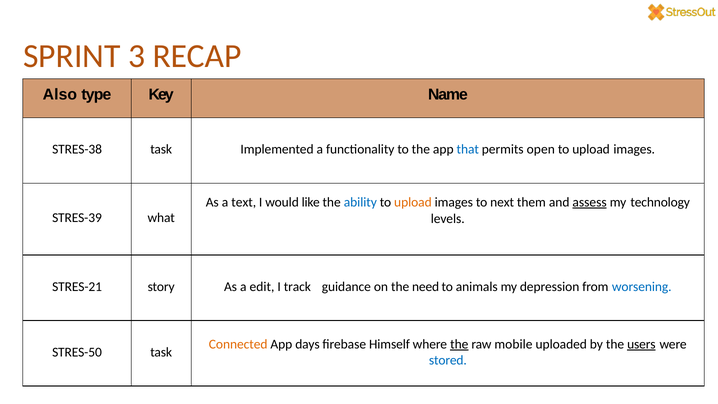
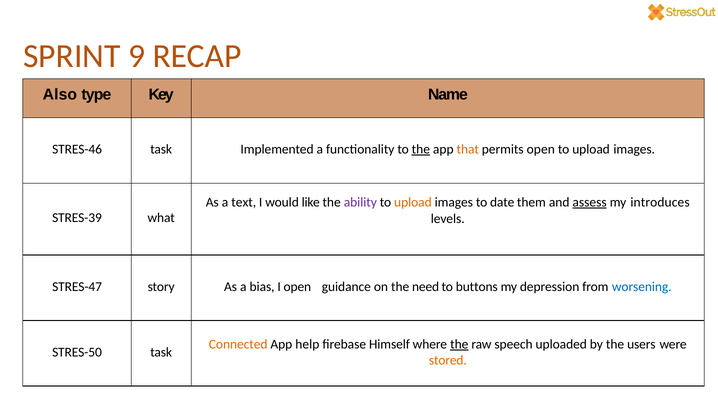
3: 3 -> 9
STRES-38: STRES-38 -> STRES-46
the at (421, 149) underline: none -> present
that colour: blue -> orange
ability colour: blue -> purple
next: next -> date
technology: technology -> introduces
STRES-21: STRES-21 -> STRES-47
edit: edit -> bias
I track: track -> open
animals: animals -> buttons
days: days -> help
mobile: mobile -> speech
users underline: present -> none
stored colour: blue -> orange
